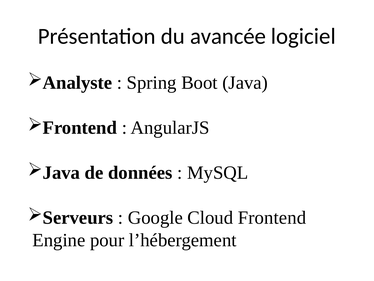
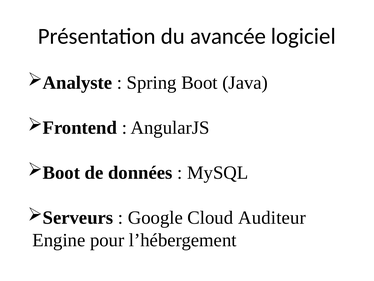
Java at (61, 172): Java -> Boot
Cloud Frontend: Frontend -> Auditeur
